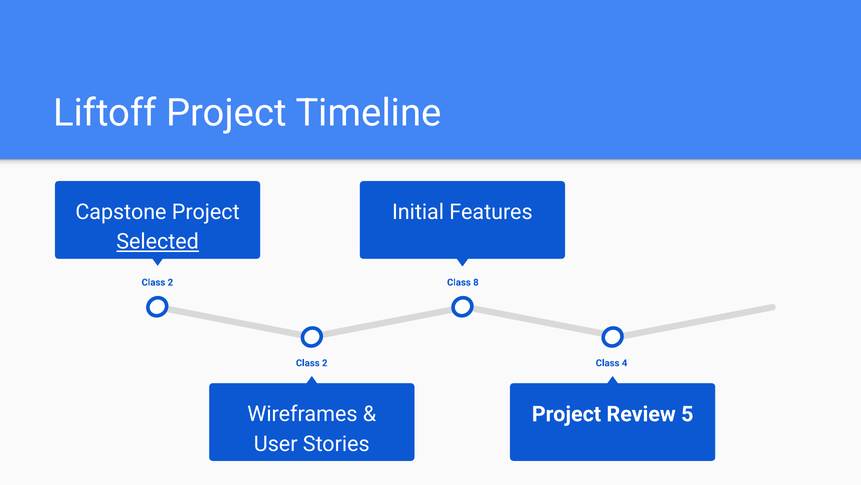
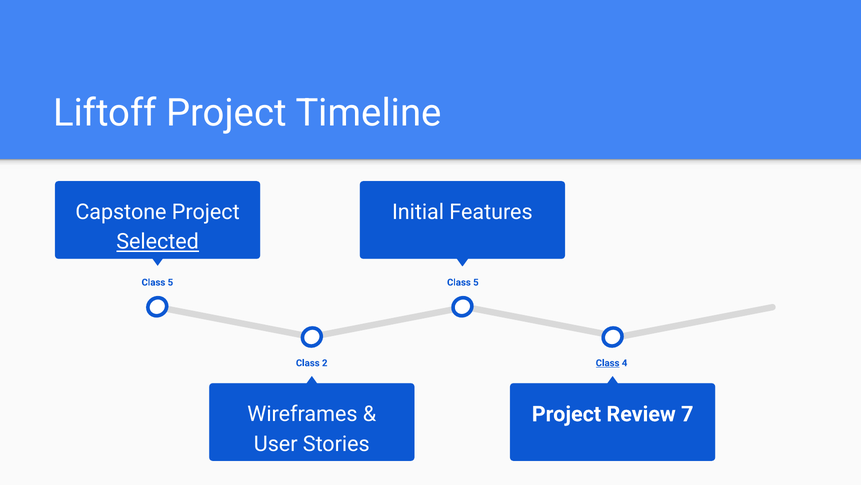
2 at (170, 282): 2 -> 5
8 at (476, 282): 8 -> 5
Class at (608, 363) underline: none -> present
5: 5 -> 7
